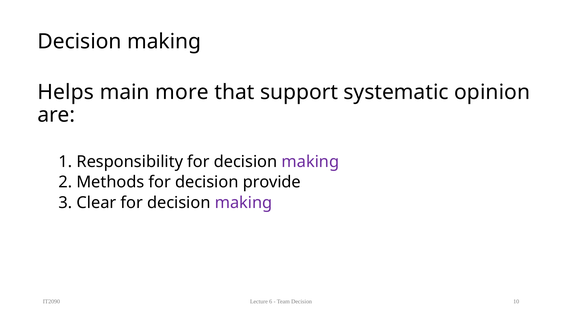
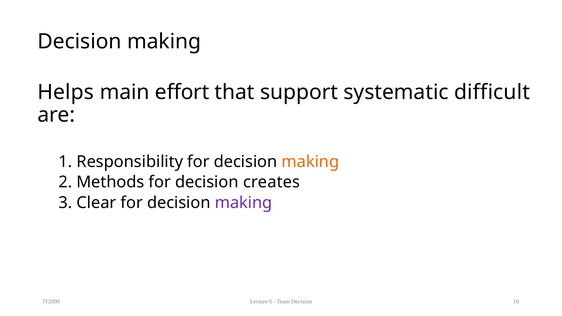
more: more -> effort
opinion: opinion -> difficult
making at (310, 162) colour: purple -> orange
provide: provide -> creates
